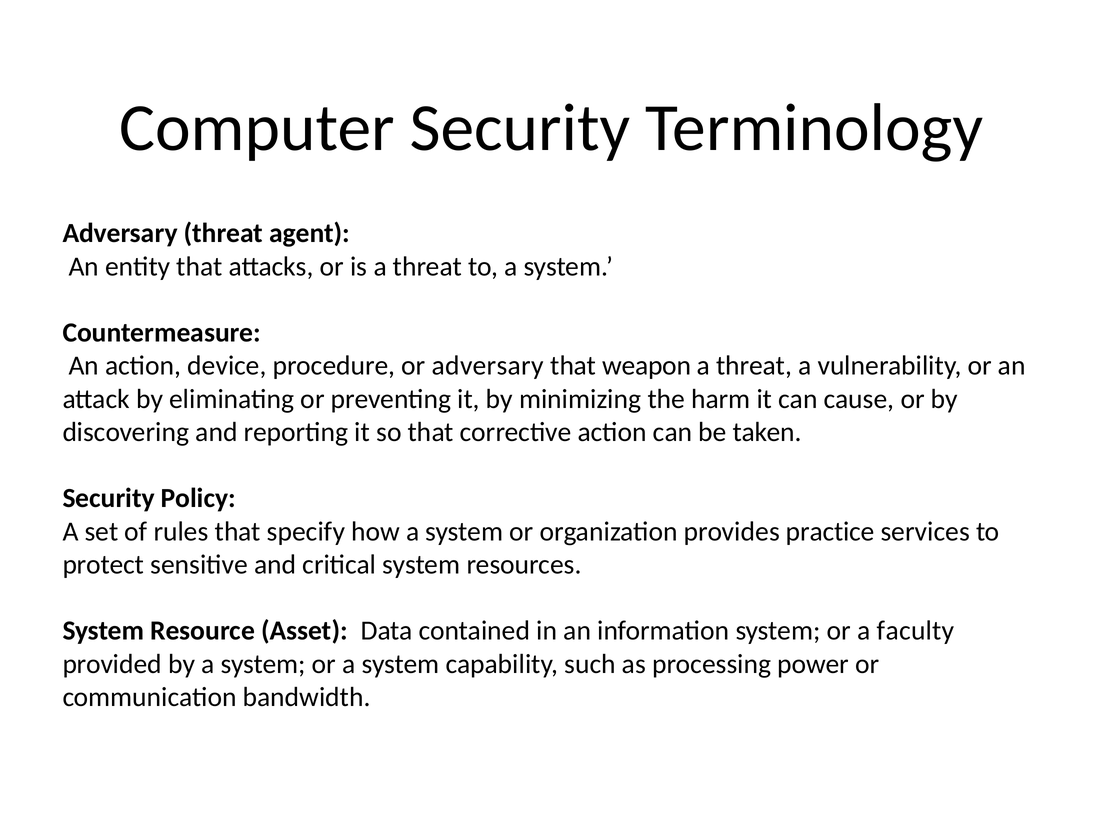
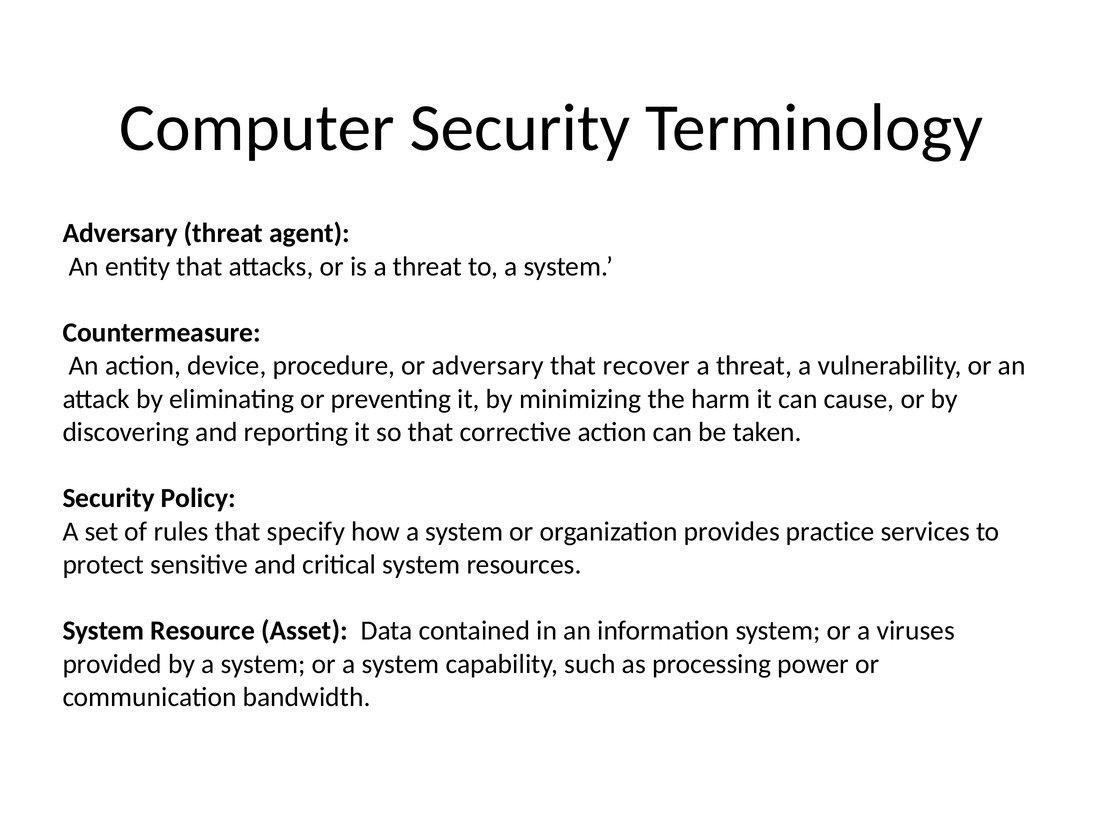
weapon: weapon -> recover
faculty: faculty -> viruses
